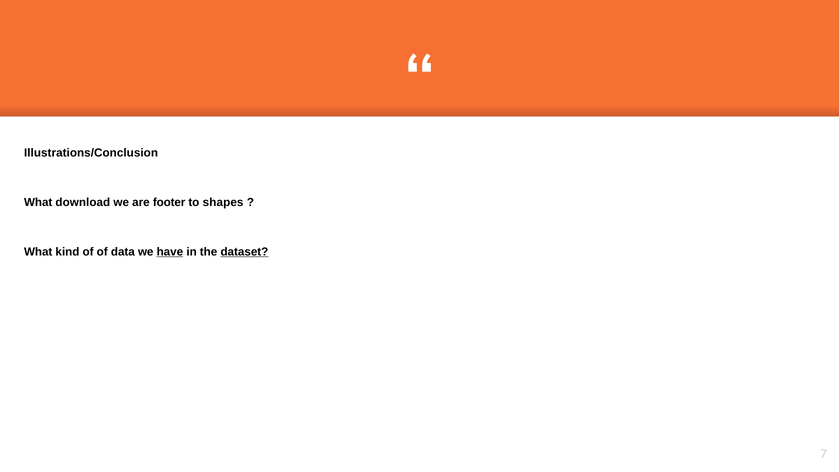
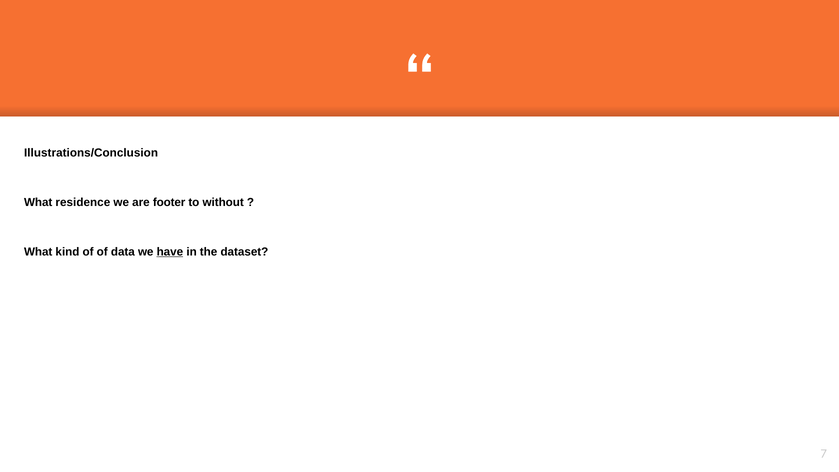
download: download -> residence
shapes: shapes -> without
dataset underline: present -> none
